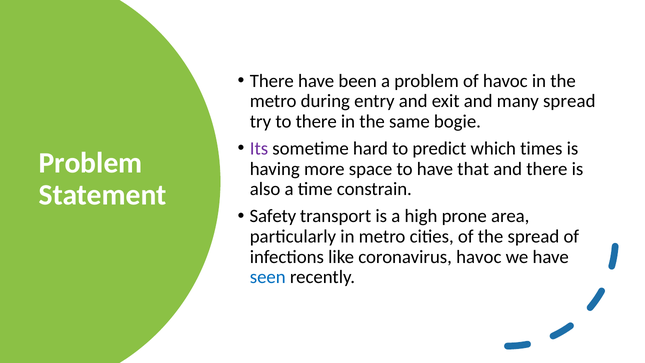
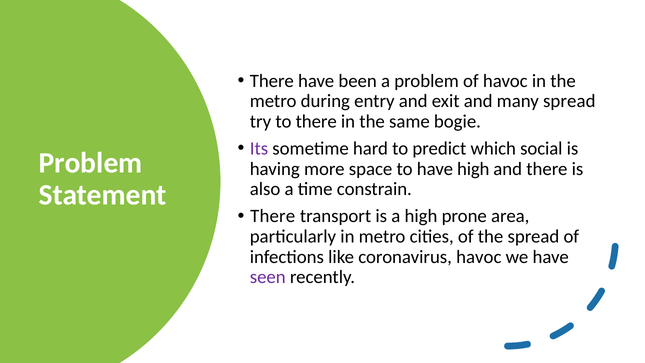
times: times -> social
have that: that -> high
Safety at (273, 216): Safety -> There
seen colour: blue -> purple
